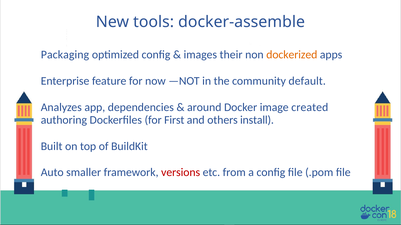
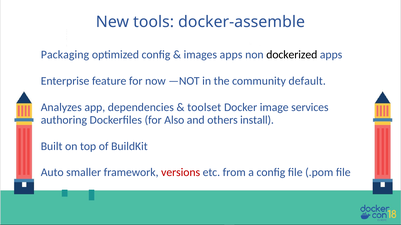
images their: their -> apps
dockerized colour: orange -> black
around: around -> toolset
created: created -> services
First: First -> Also
